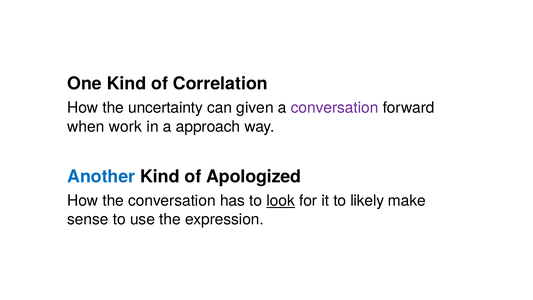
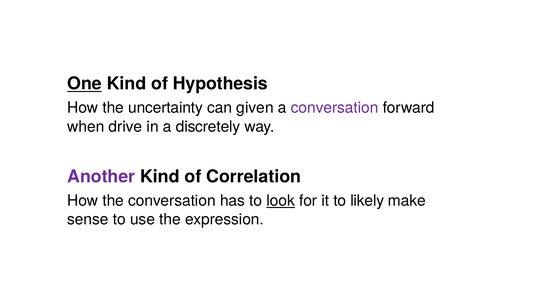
One underline: none -> present
Correlation: Correlation -> Hypothesis
work: work -> drive
approach: approach -> discretely
Another colour: blue -> purple
Apologized: Apologized -> Correlation
